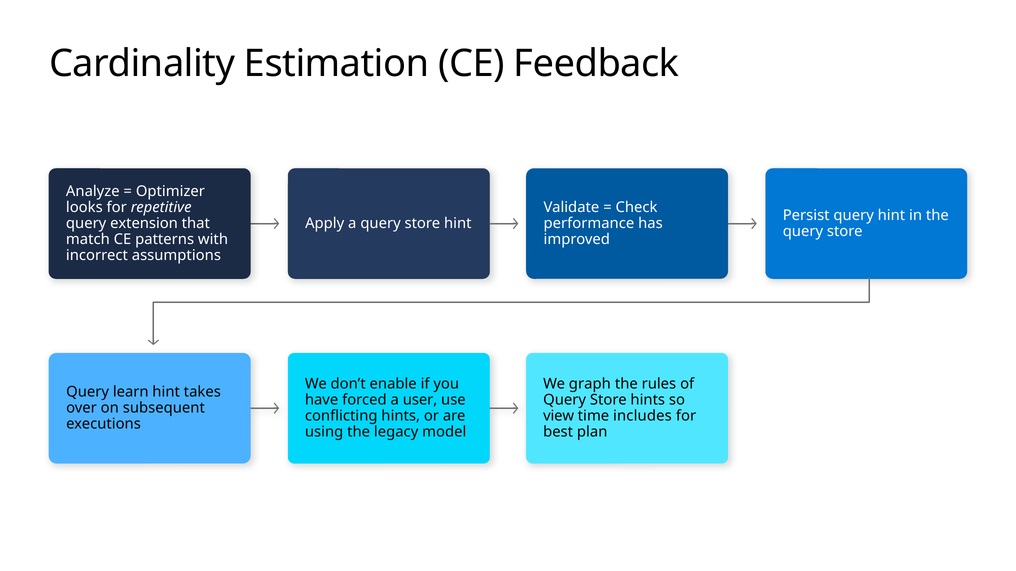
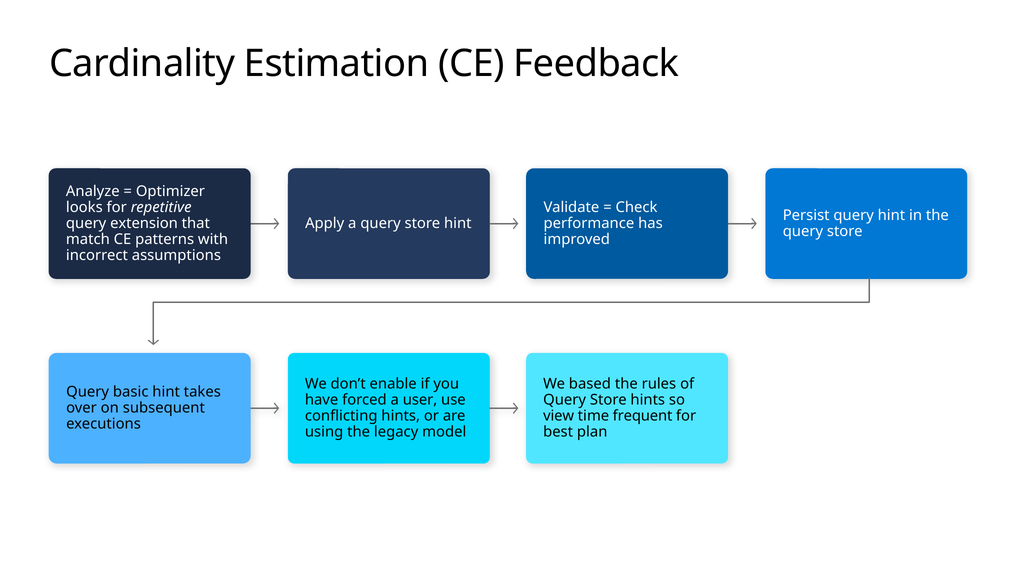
graph: graph -> based
learn: learn -> basic
includes: includes -> frequent
